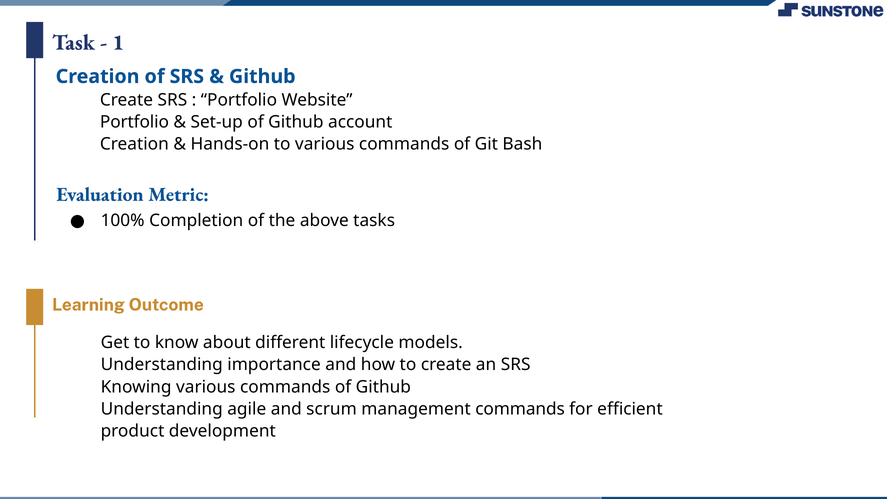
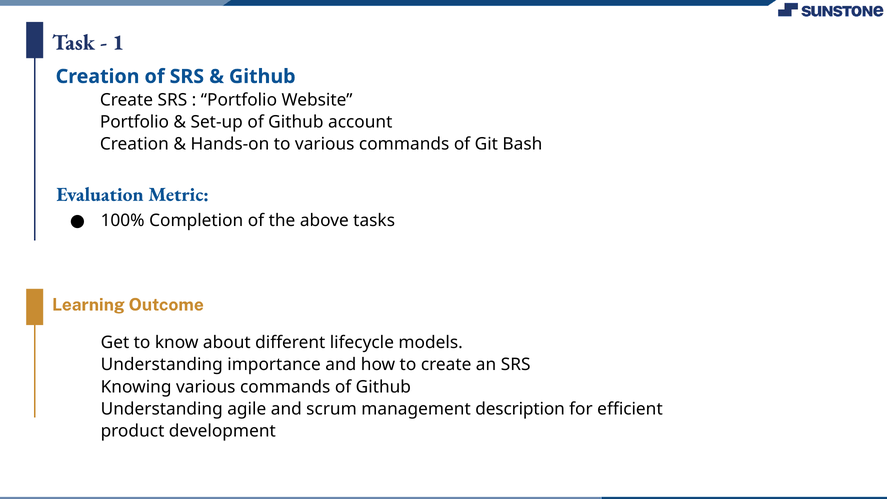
management commands: commands -> description
